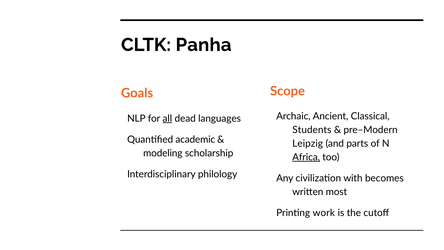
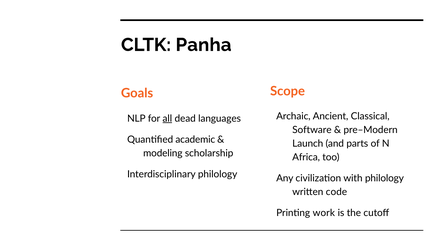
Students: Students -> Software
Leipzig: Leipzig -> Launch
Africa underline: present -> none
with becomes: becomes -> philology
most: most -> code
